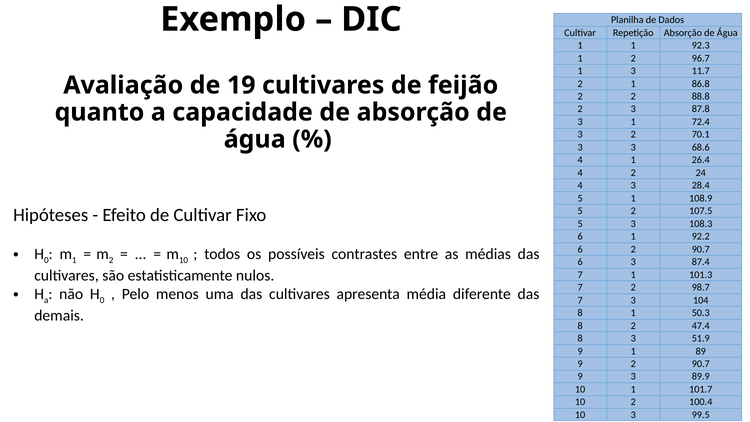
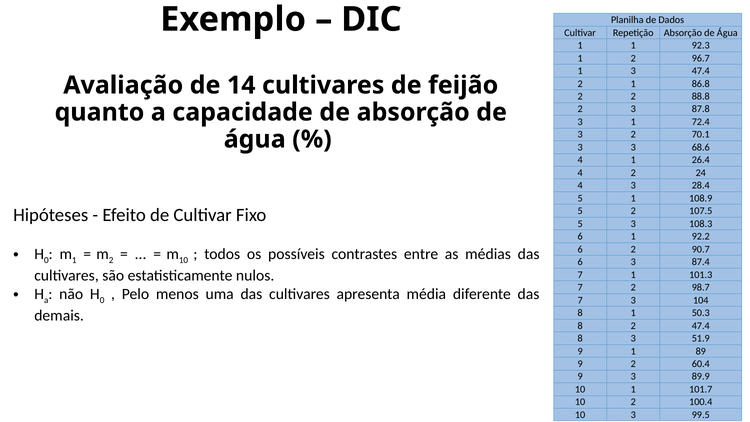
3 11.7: 11.7 -> 47.4
19: 19 -> 14
9 2 90.7: 90.7 -> 60.4
